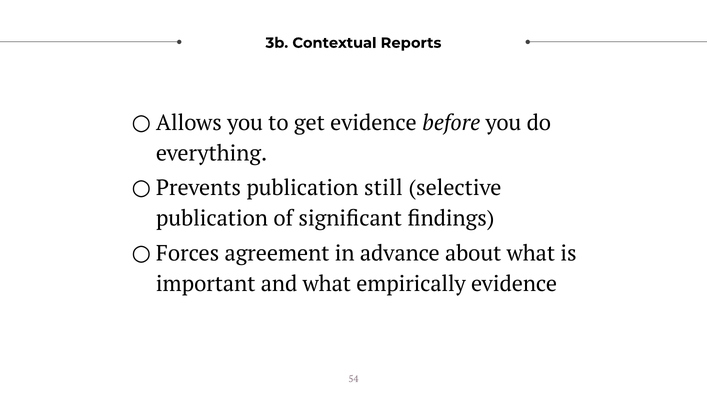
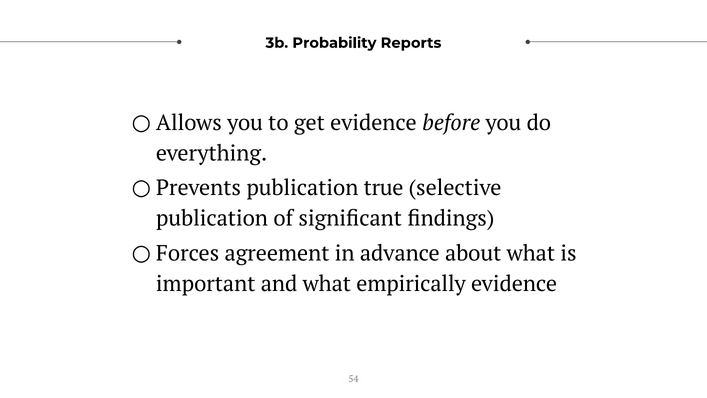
Contextual: Contextual -> Probability
still: still -> true
